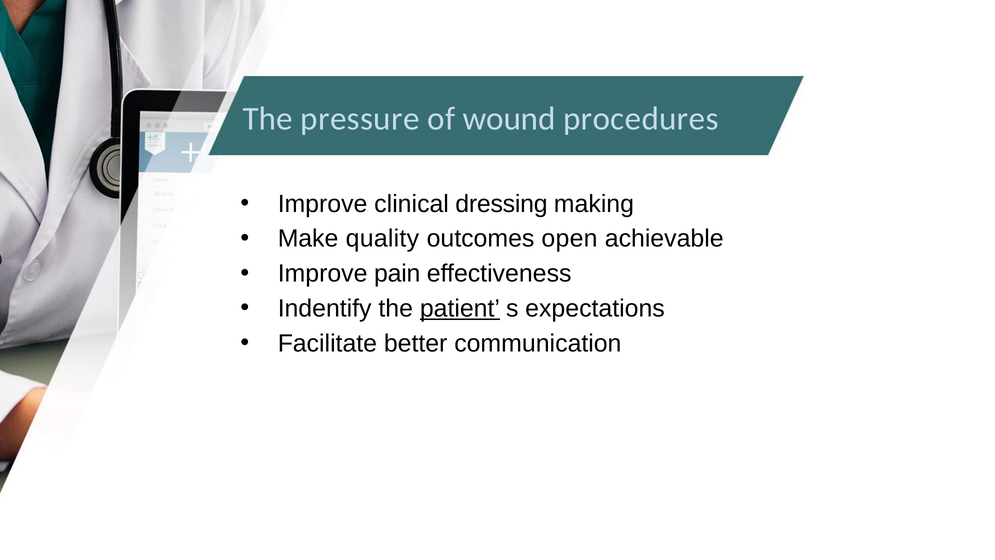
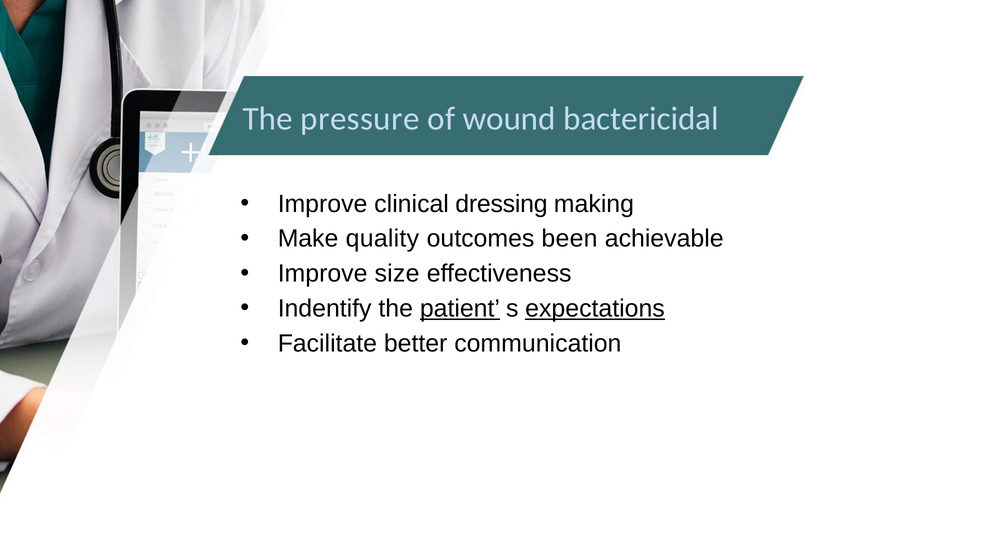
procedures: procedures -> bactericidal
open: open -> been
pain: pain -> size
expectations underline: none -> present
